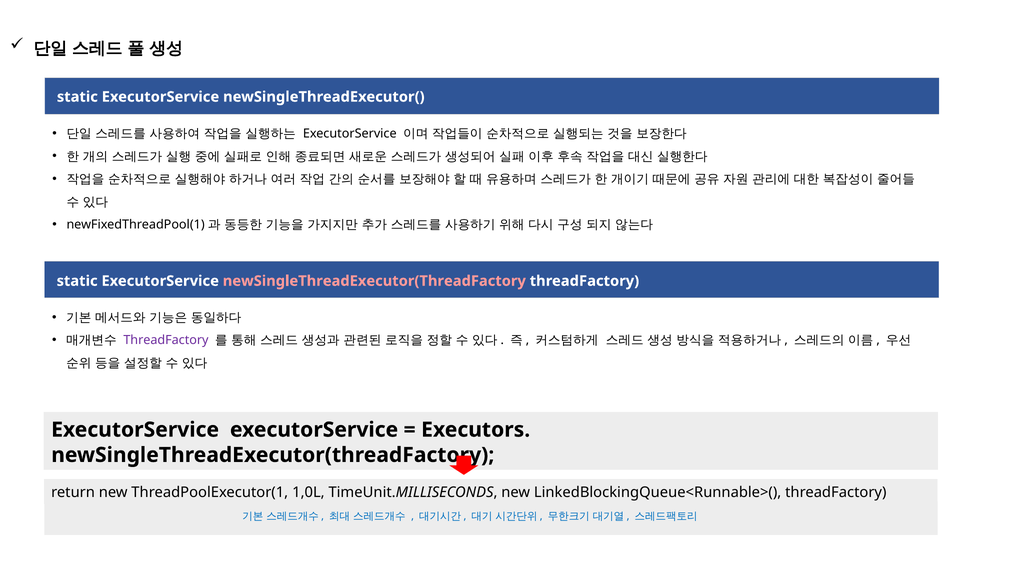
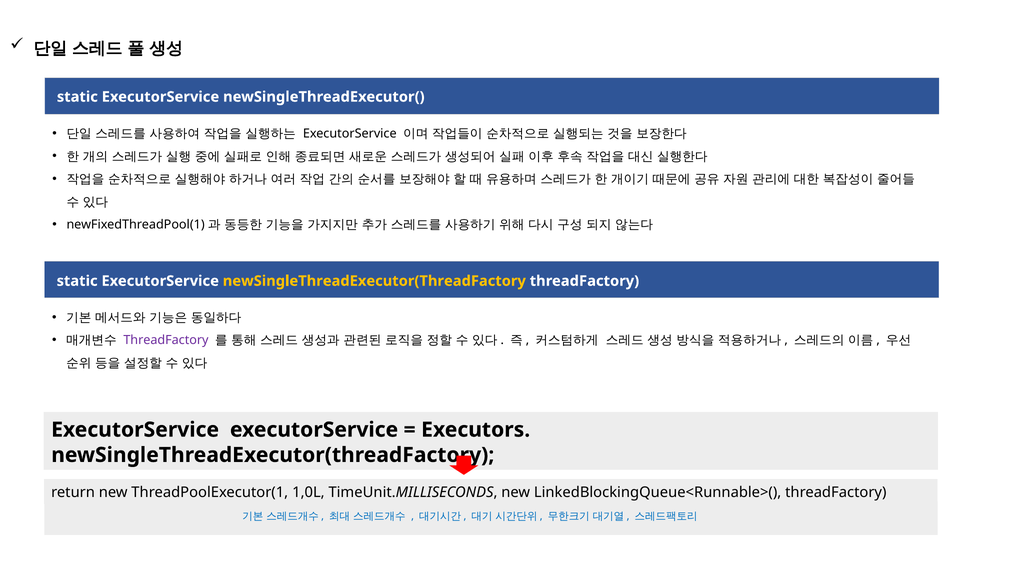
newSingleThreadExecutor(ThreadFactory at (374, 281) colour: pink -> yellow
